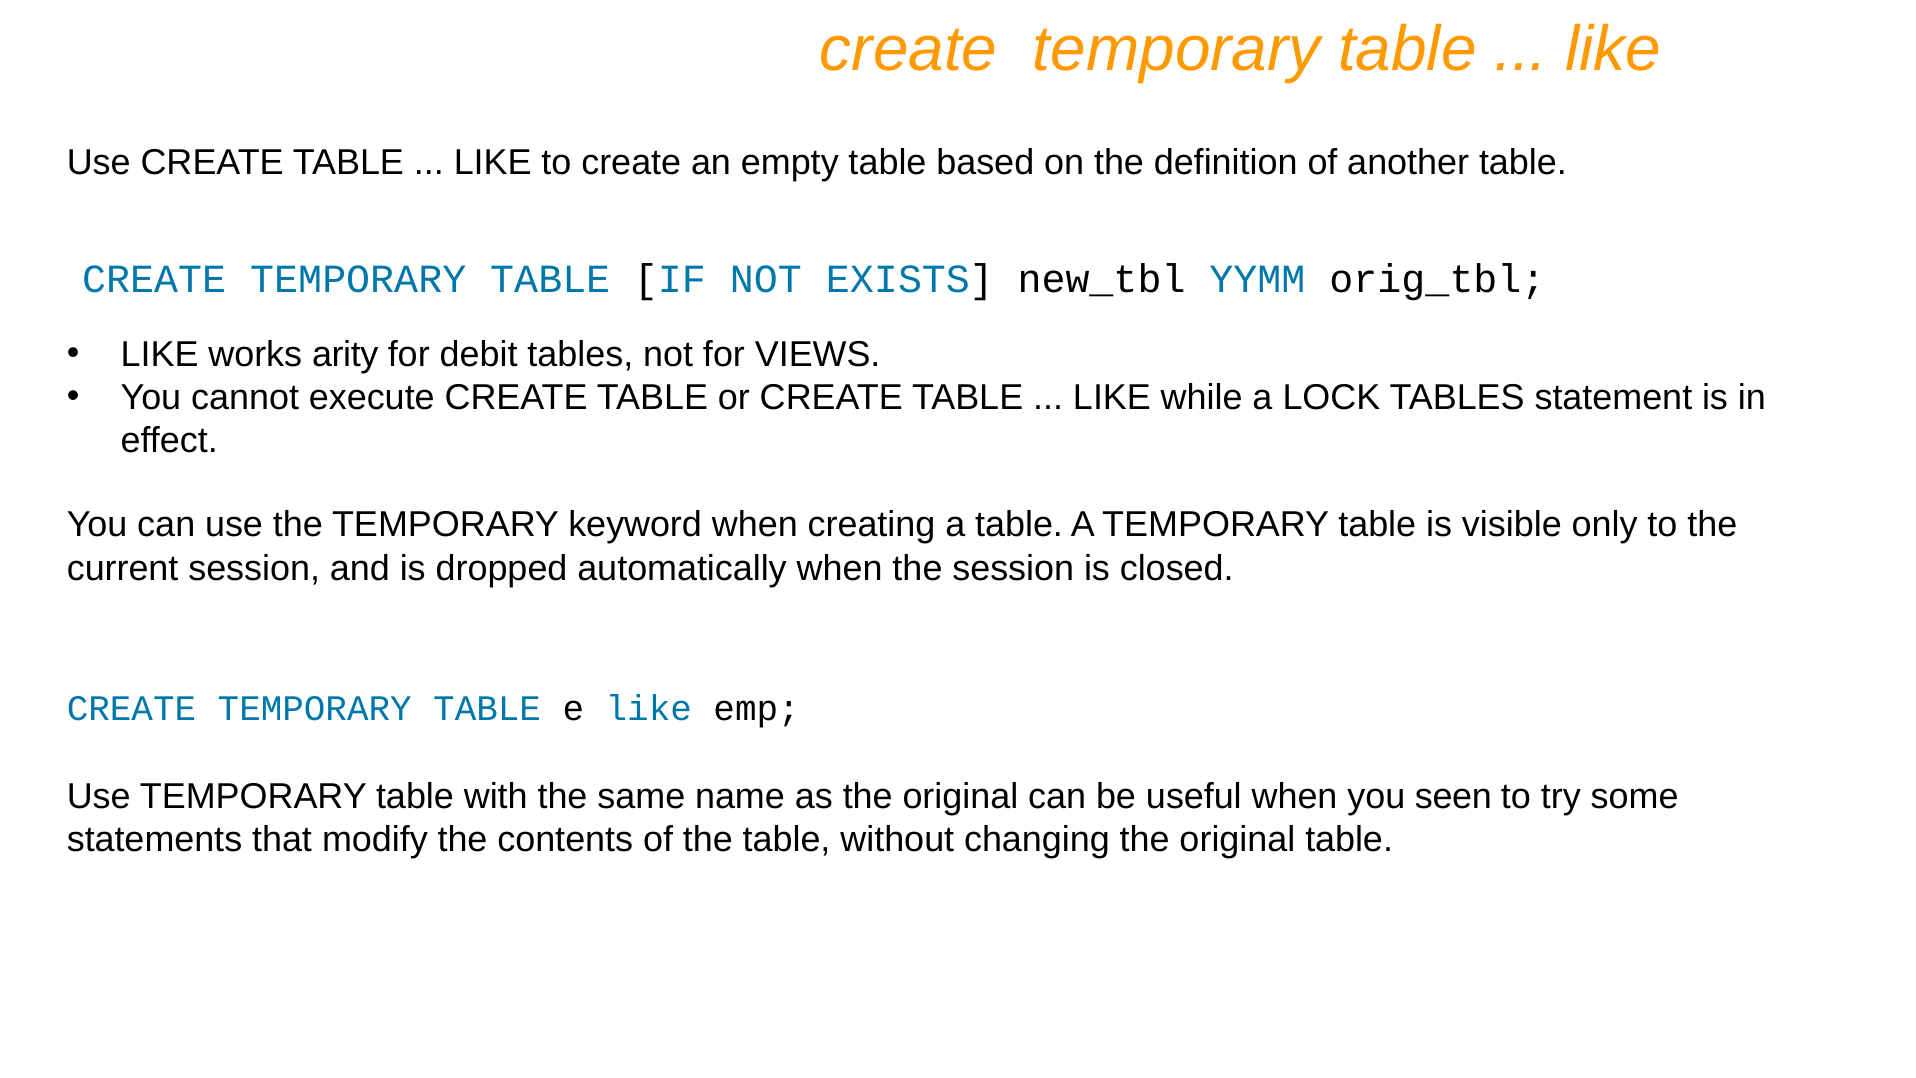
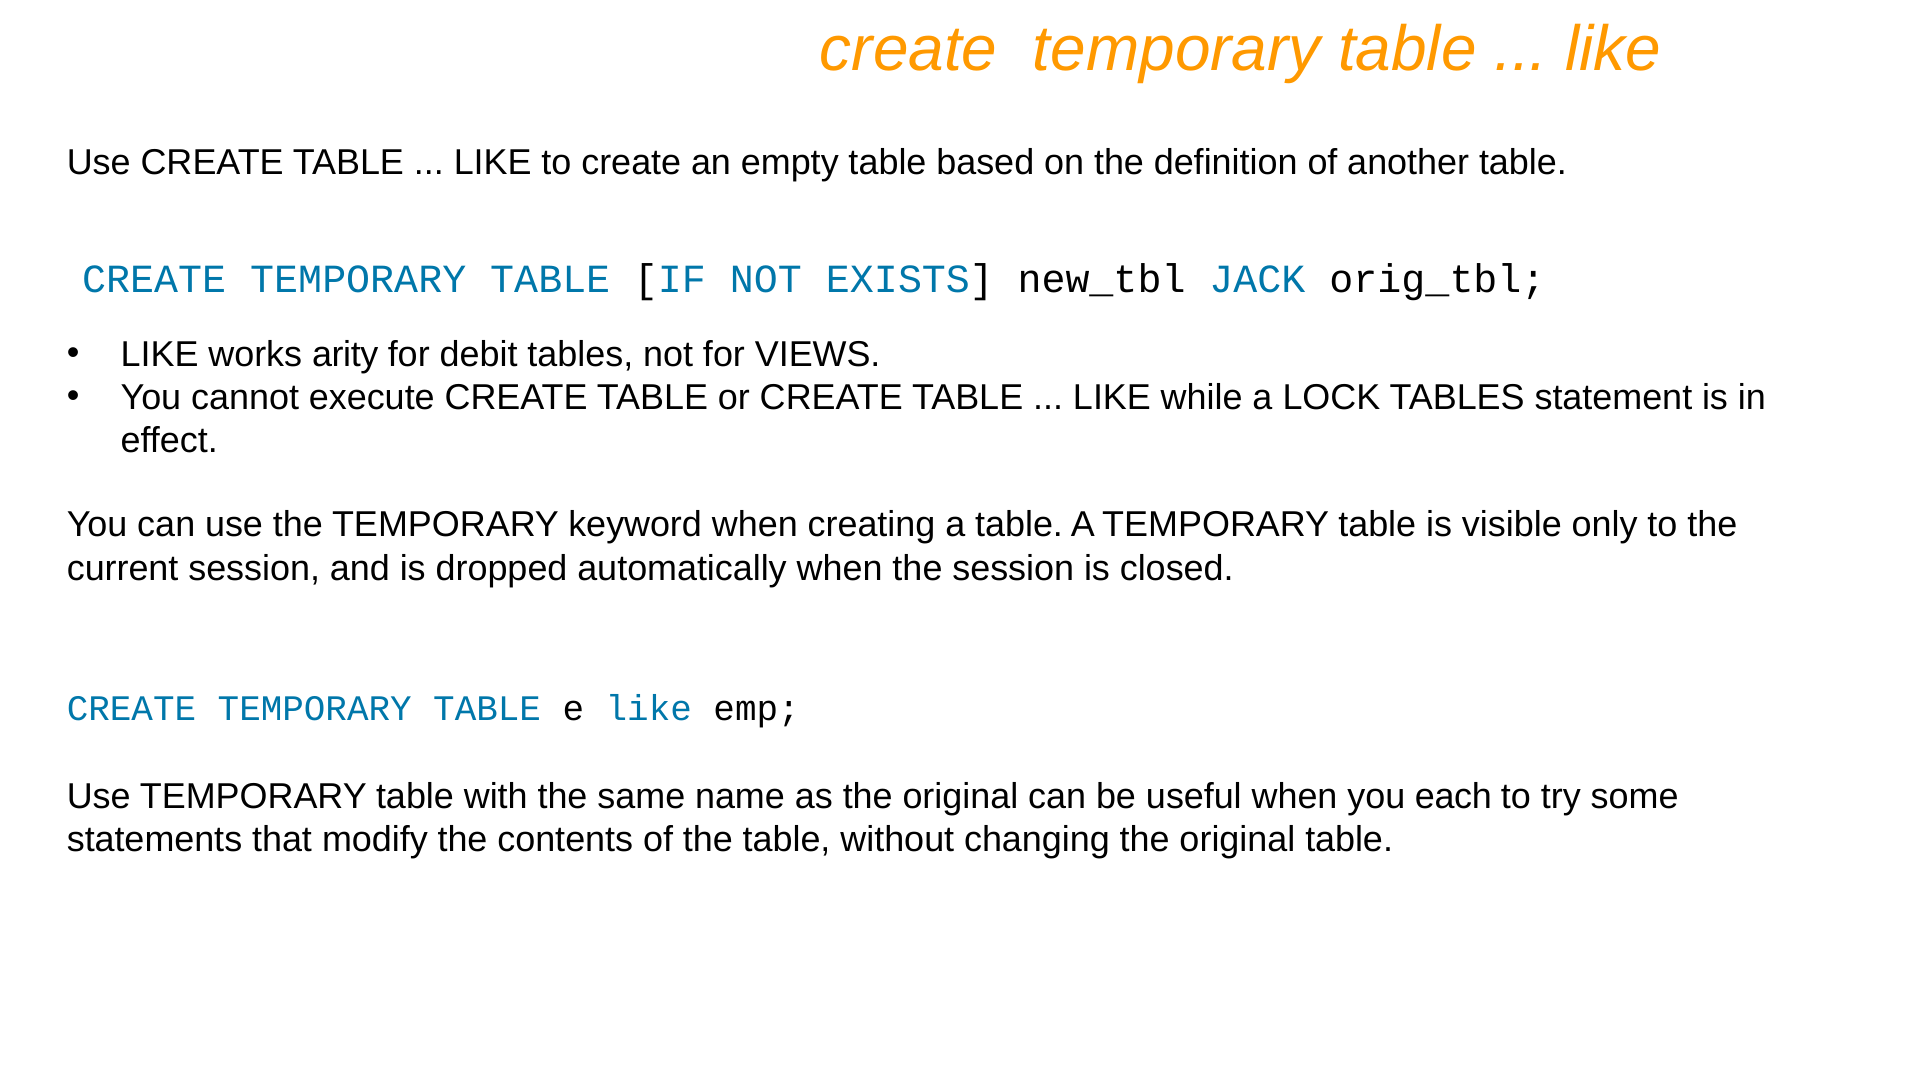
YYMM: YYMM -> JACK
seen: seen -> each
